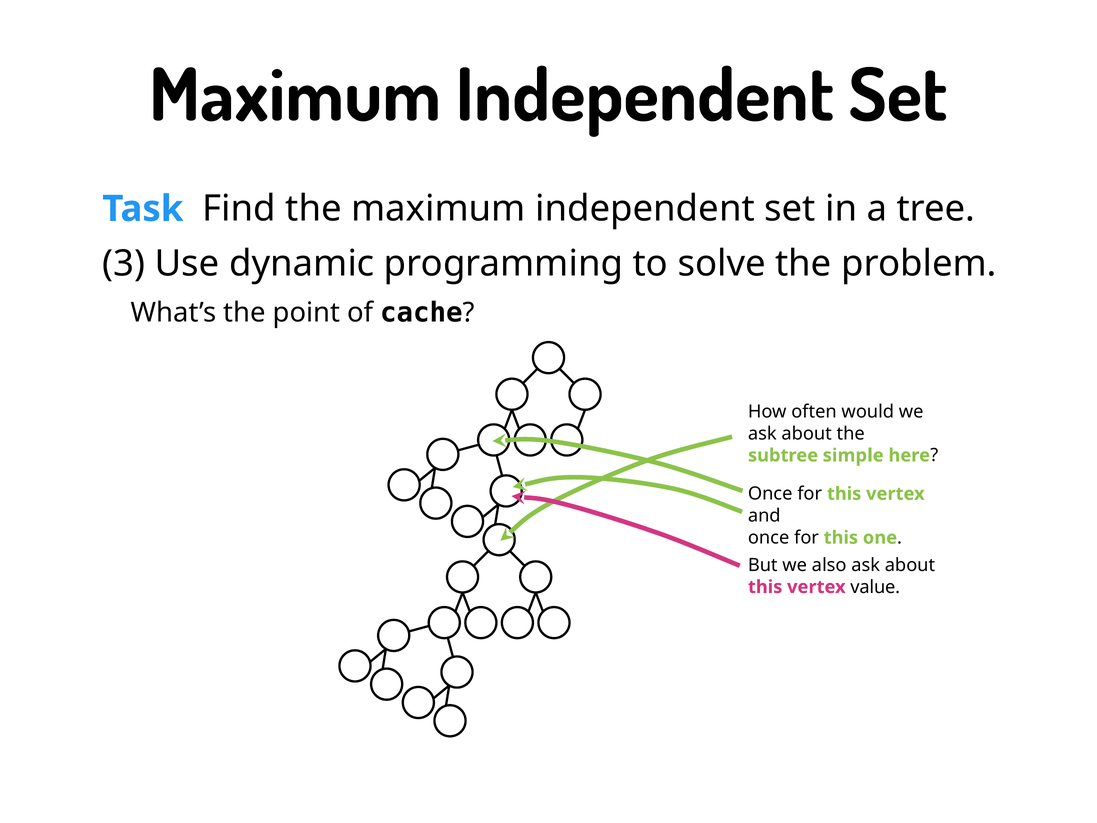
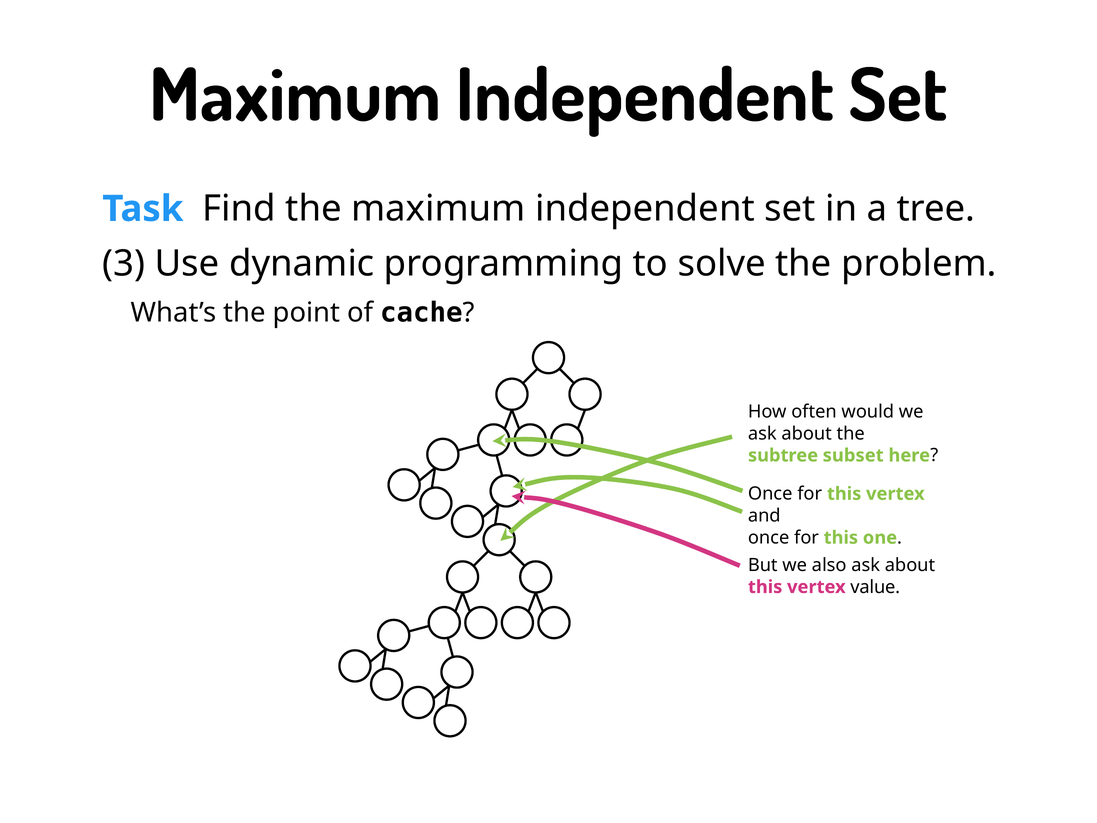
simple: simple -> subset
